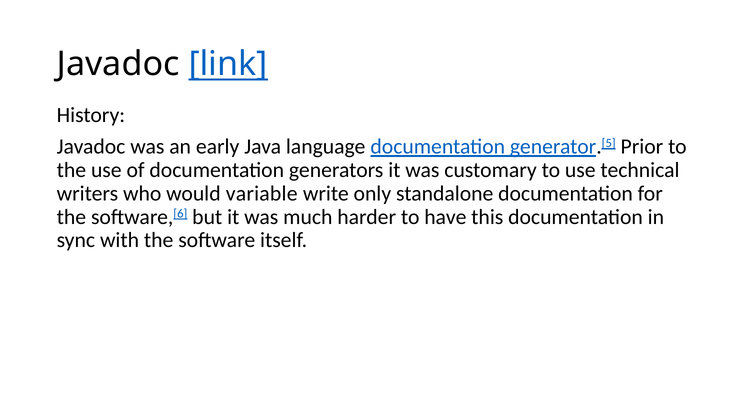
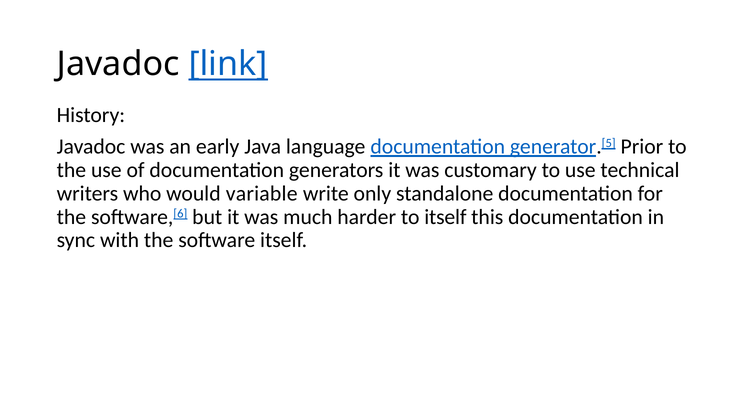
to have: have -> itself
